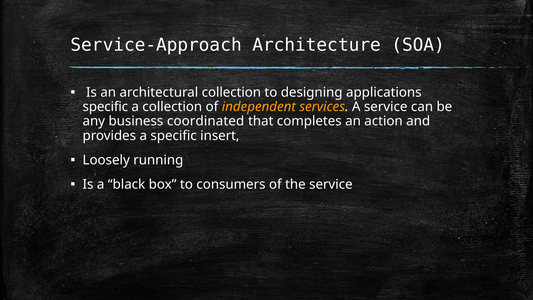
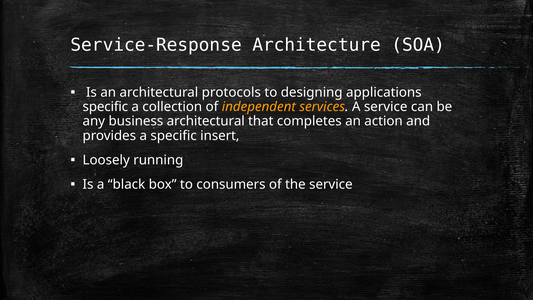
Service-Approach: Service-Approach -> Service-Response
architectural collection: collection -> protocols
business coordinated: coordinated -> architectural
